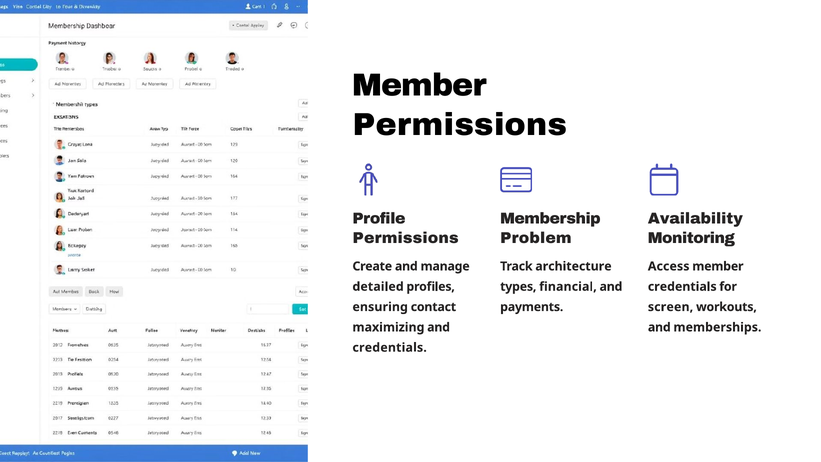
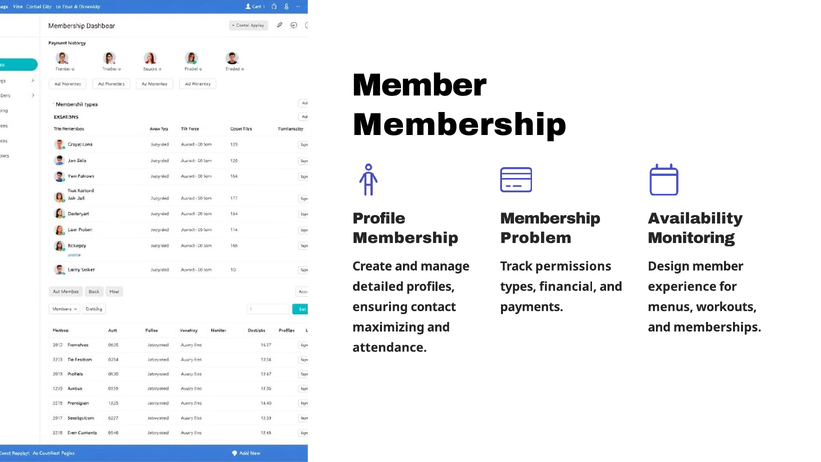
Permissions at (460, 125): Permissions -> Membership
Permissions at (406, 238): Permissions -> Membership
architecture: architecture -> permissions
Access: Access -> Design
credentials at (682, 287): credentials -> experience
screen: screen -> menus
credentials at (390, 347): credentials -> attendance
